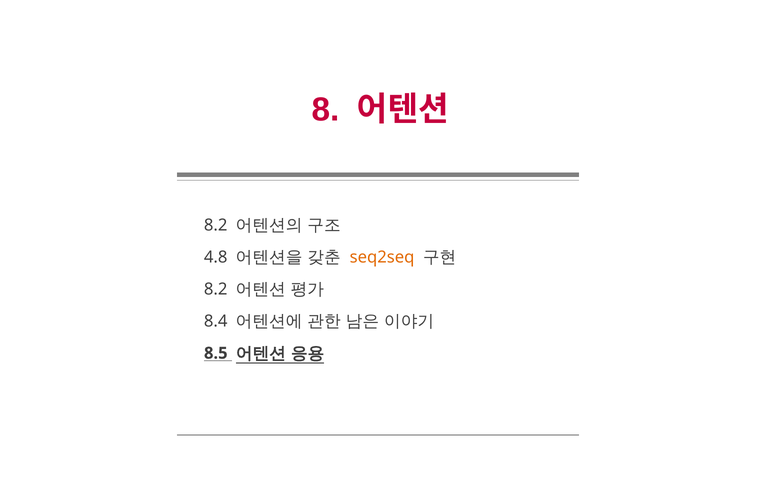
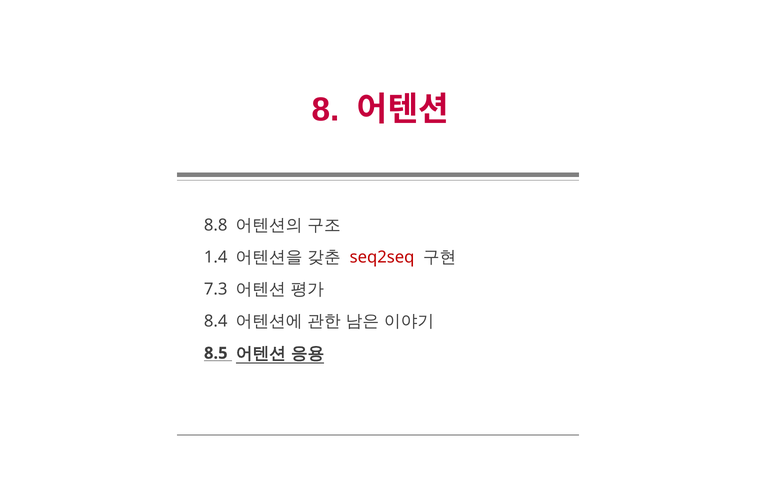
8.2 at (216, 225): 8.2 -> 8.8
4.8: 4.8 -> 1.4
seq2seq colour: orange -> red
8.2 at (216, 289): 8.2 -> 7.3
